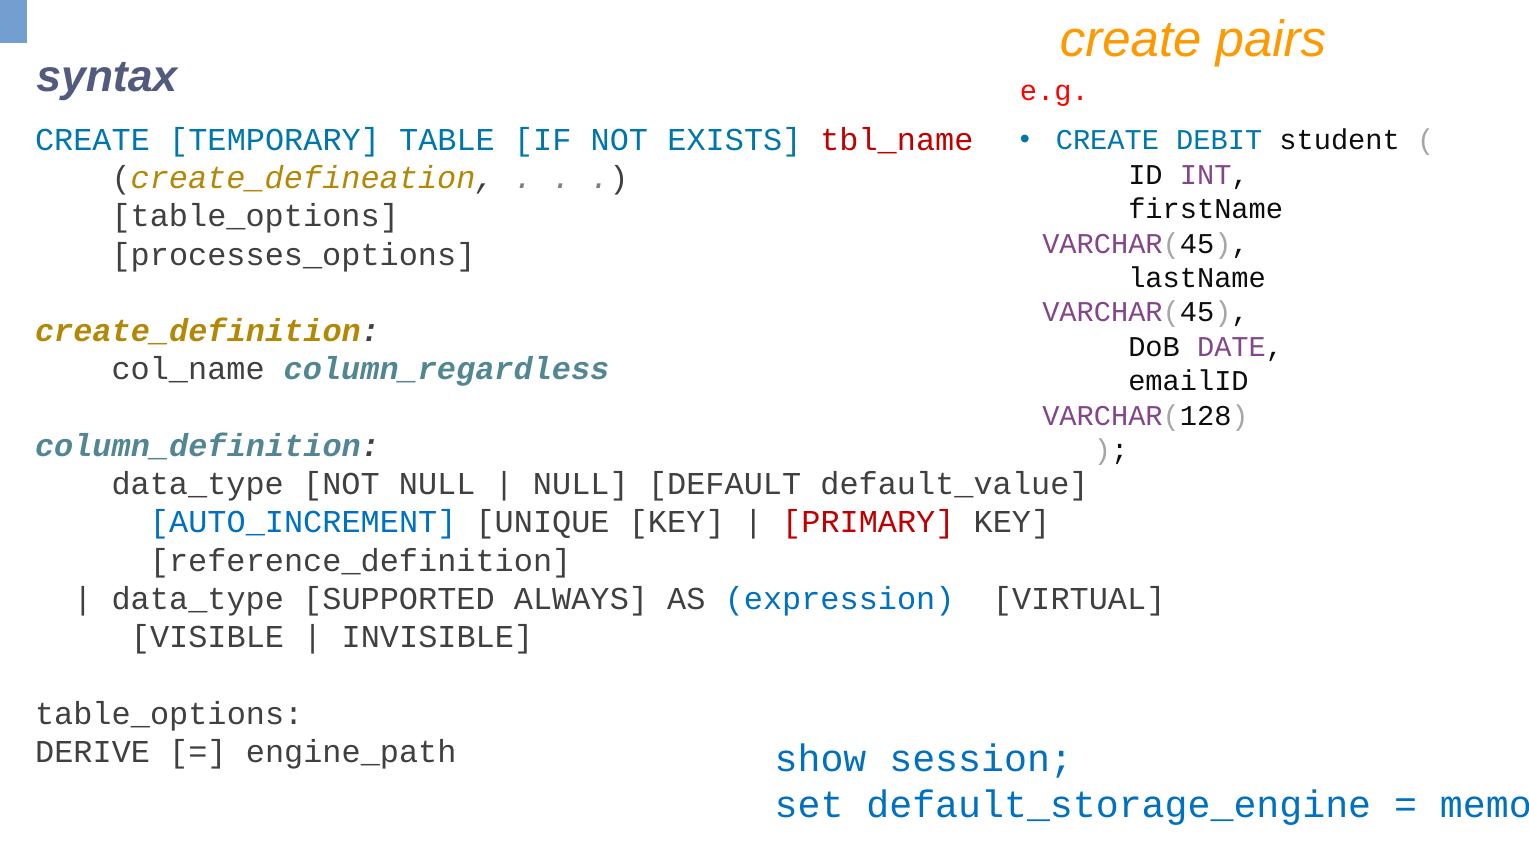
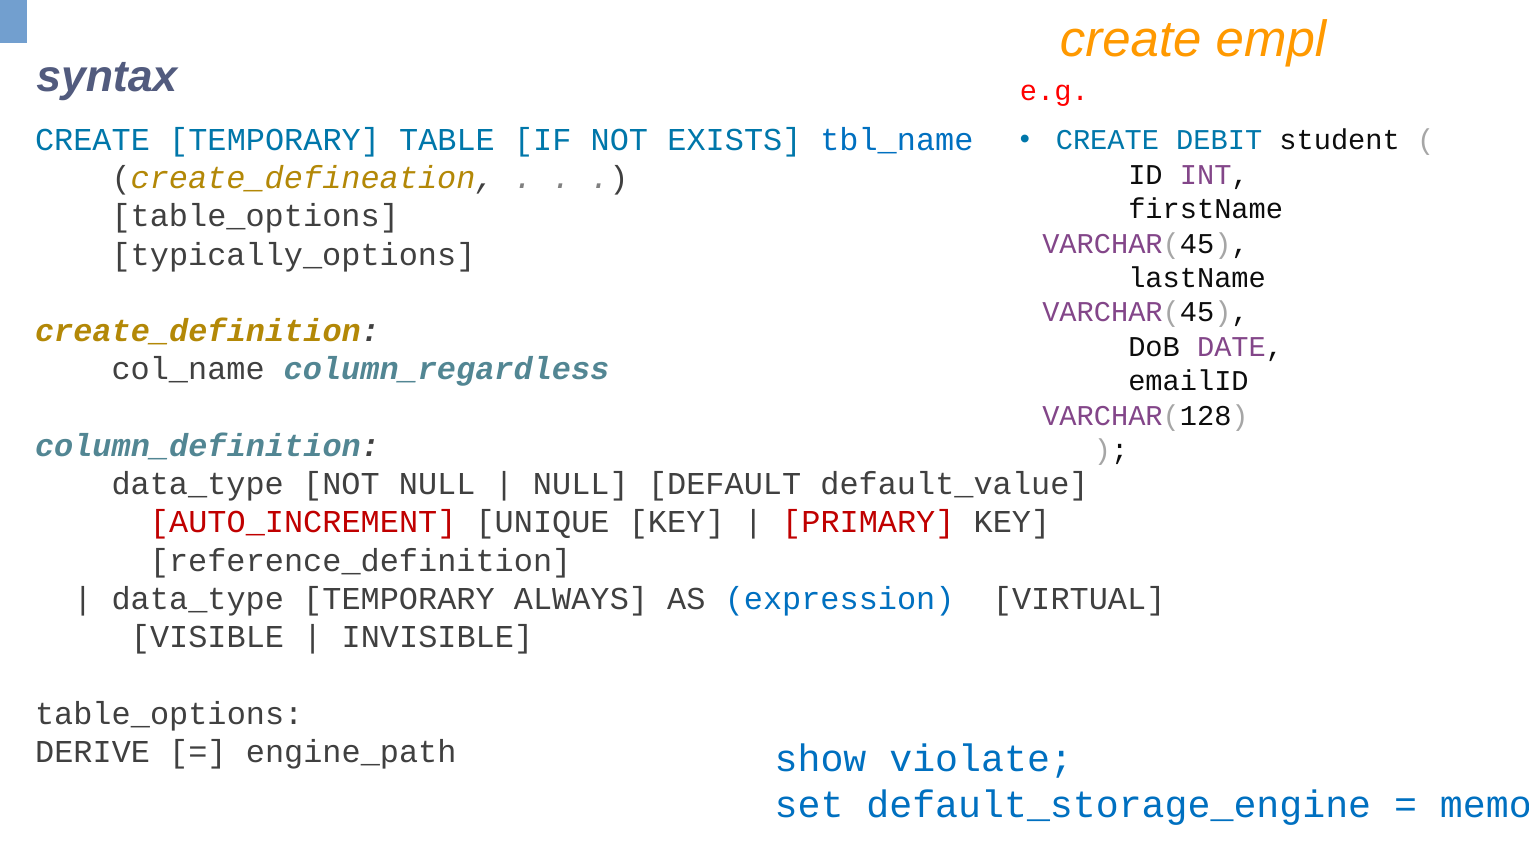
pairs: pairs -> empl
tbl_name colour: red -> blue
processes_options: processes_options -> typically_options
AUTO_INCREMENT colour: blue -> red
data_type SUPPORTED: SUPPORTED -> TEMPORARY
session: session -> violate
